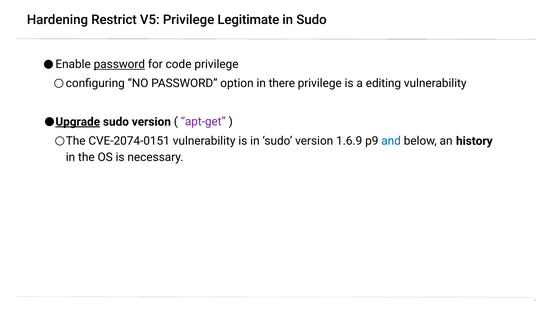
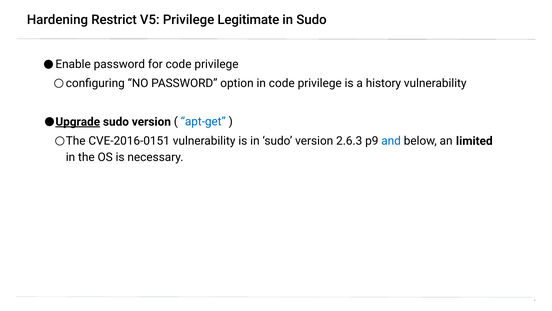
password at (119, 64) underline: present -> none
in there: there -> code
editing: editing -> history
apt-get colour: purple -> blue
CVE-2074-0151: CVE-2074-0151 -> CVE-2016-0151
1.6.9: 1.6.9 -> 2.6.3
history: history -> limited
